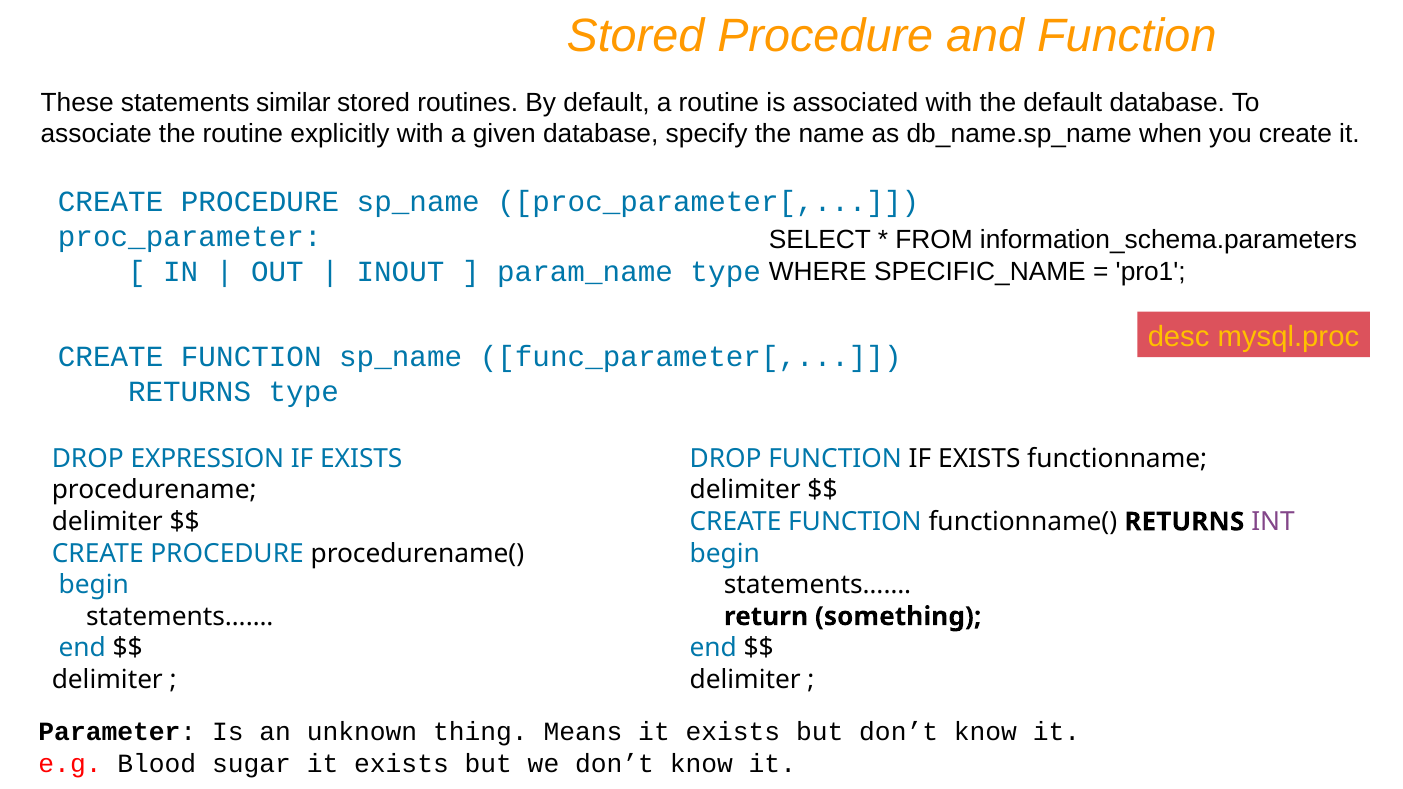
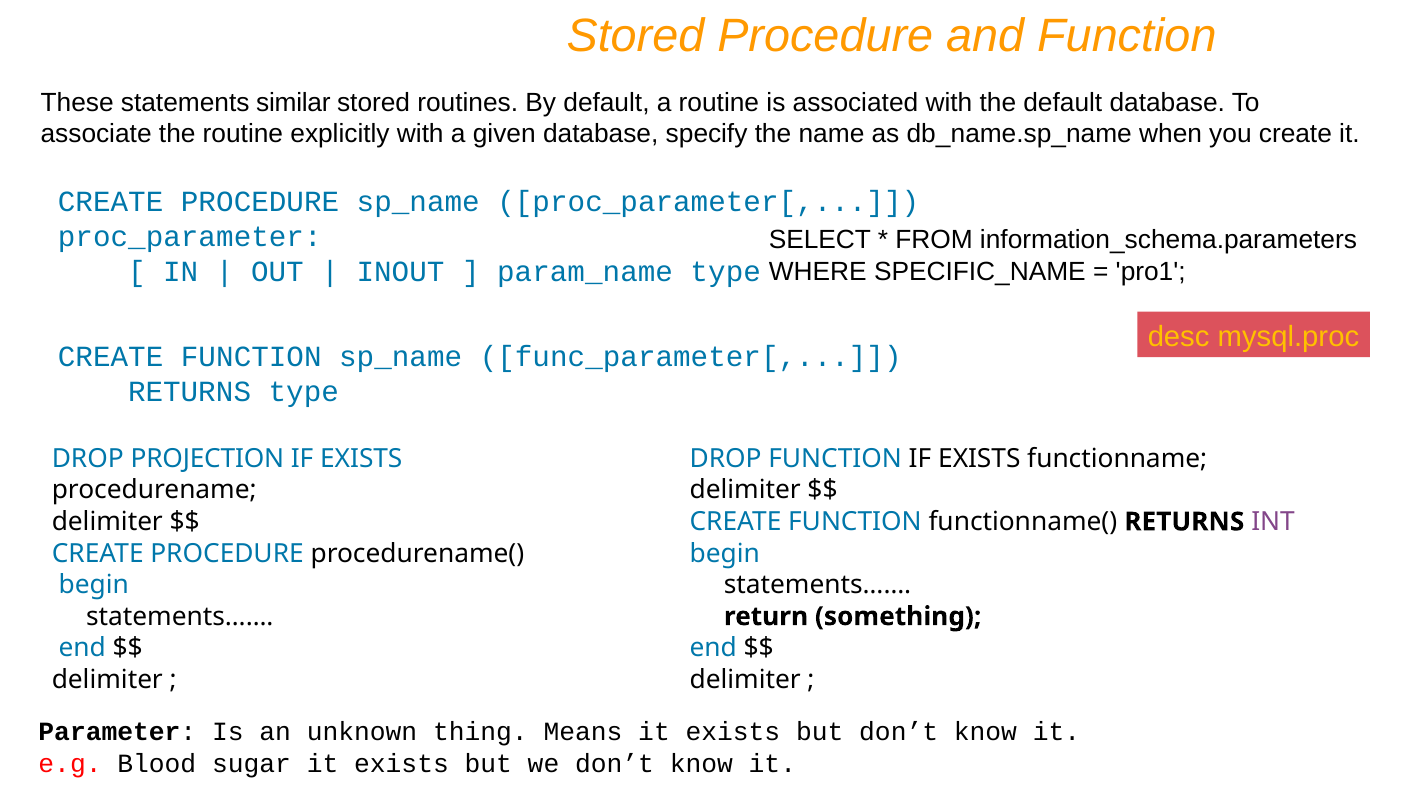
EXPRESSION: EXPRESSION -> PROJECTION
